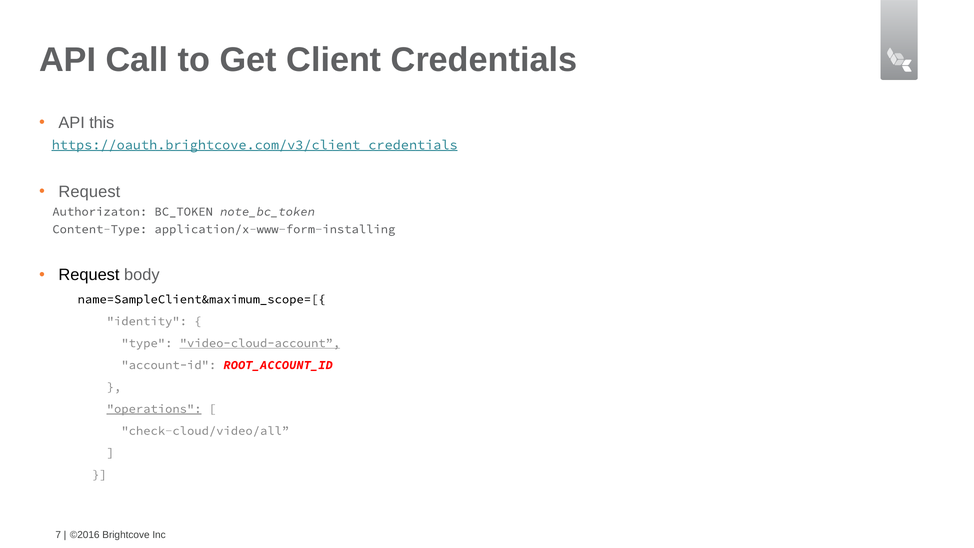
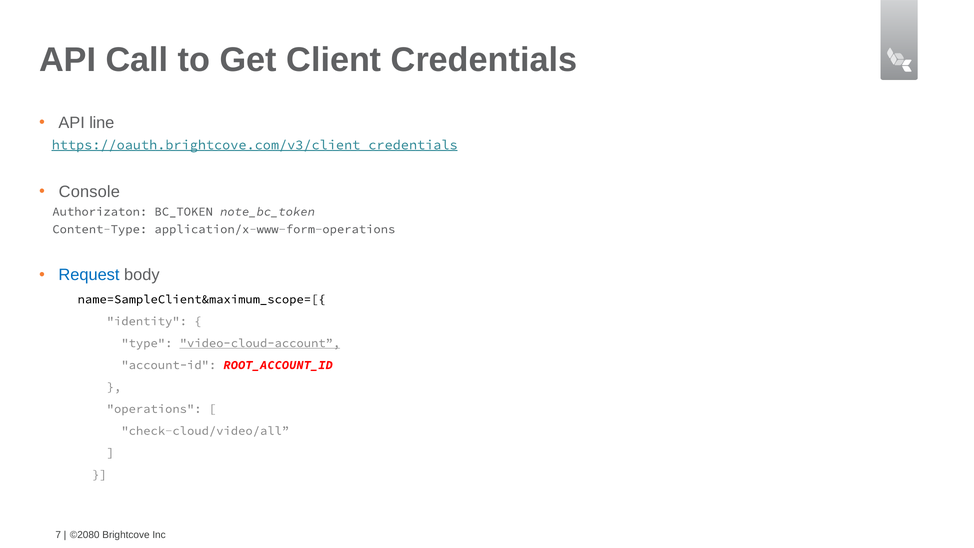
this: this -> line
Request at (89, 192): Request -> Console
application/x-www-form-installing: application/x-www-form-installing -> application/x-www-form-operations
Request at (89, 275) colour: black -> blue
operations underline: present -> none
©2016: ©2016 -> ©2080
